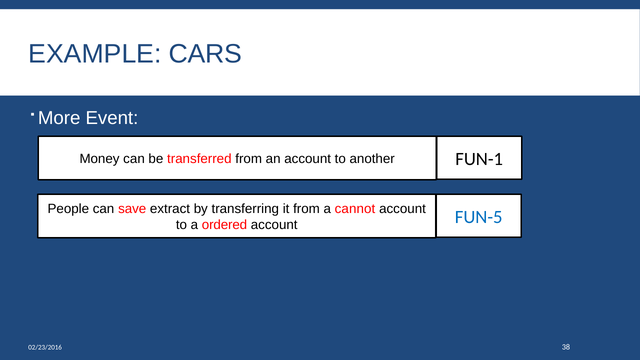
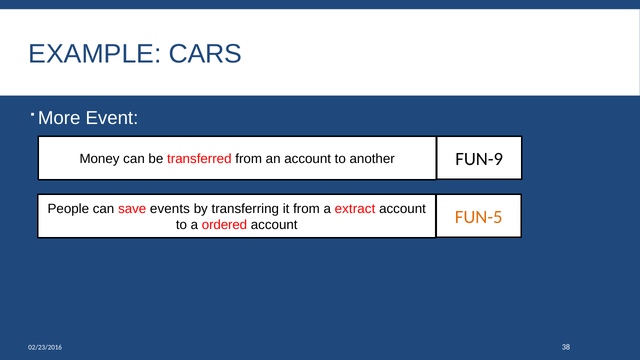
FUN-1: FUN-1 -> FUN-9
extract: extract -> events
cannot: cannot -> extract
FUN-5 colour: blue -> orange
